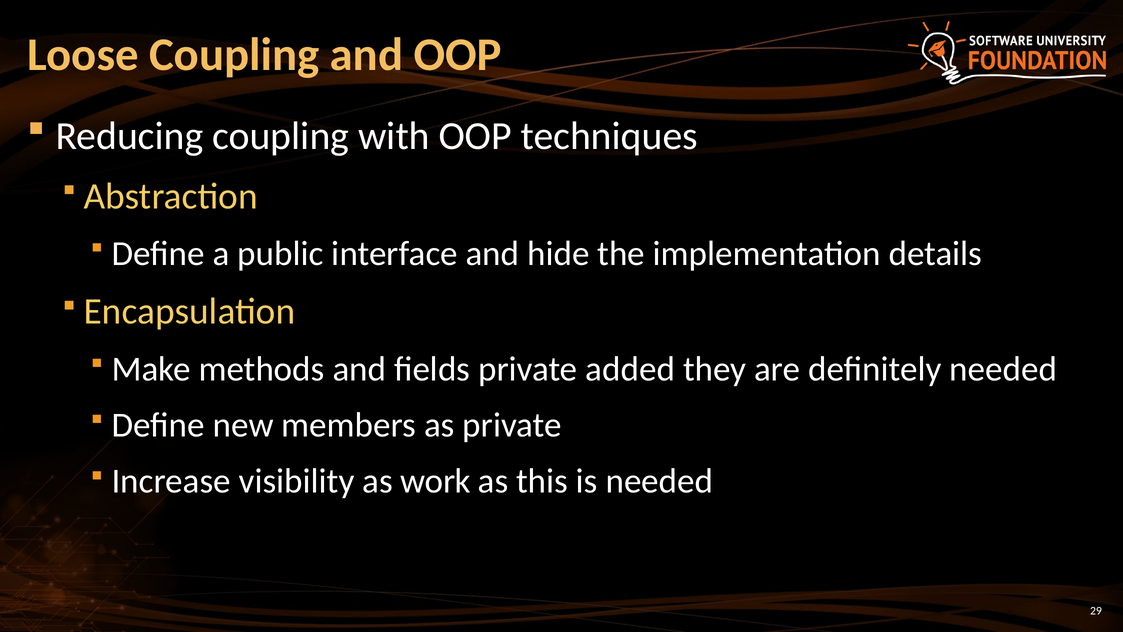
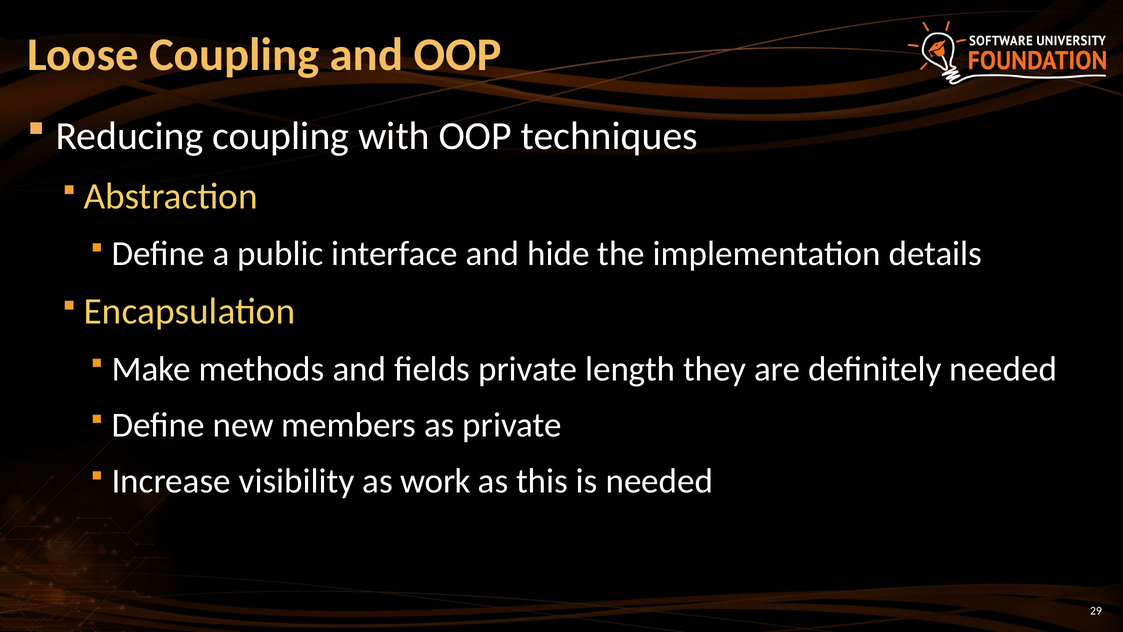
added: added -> length
